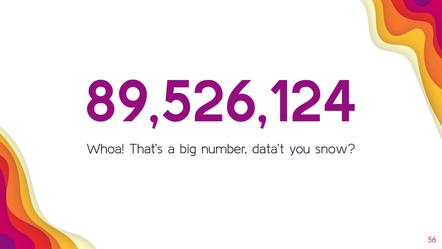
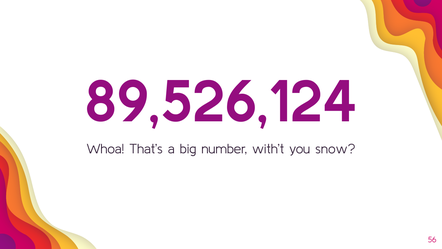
data’t: data’t -> with’t
